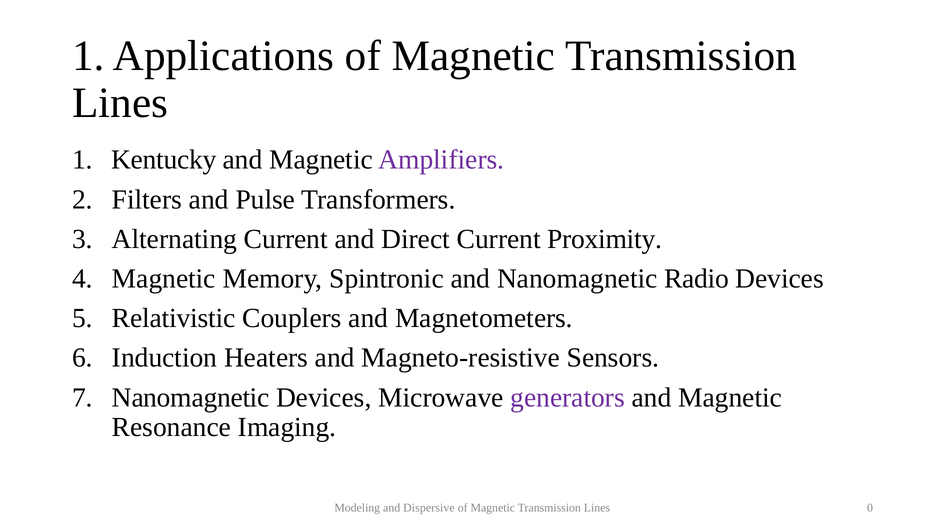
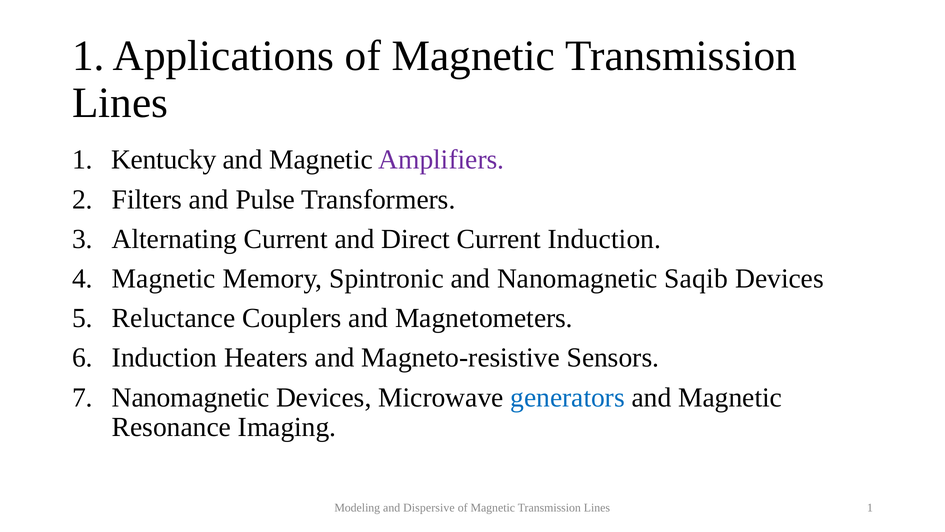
Current Proximity: Proximity -> Induction
Radio: Radio -> Saqib
Relativistic: Relativistic -> Reluctance
generators colour: purple -> blue
0 at (870, 508): 0 -> 1
